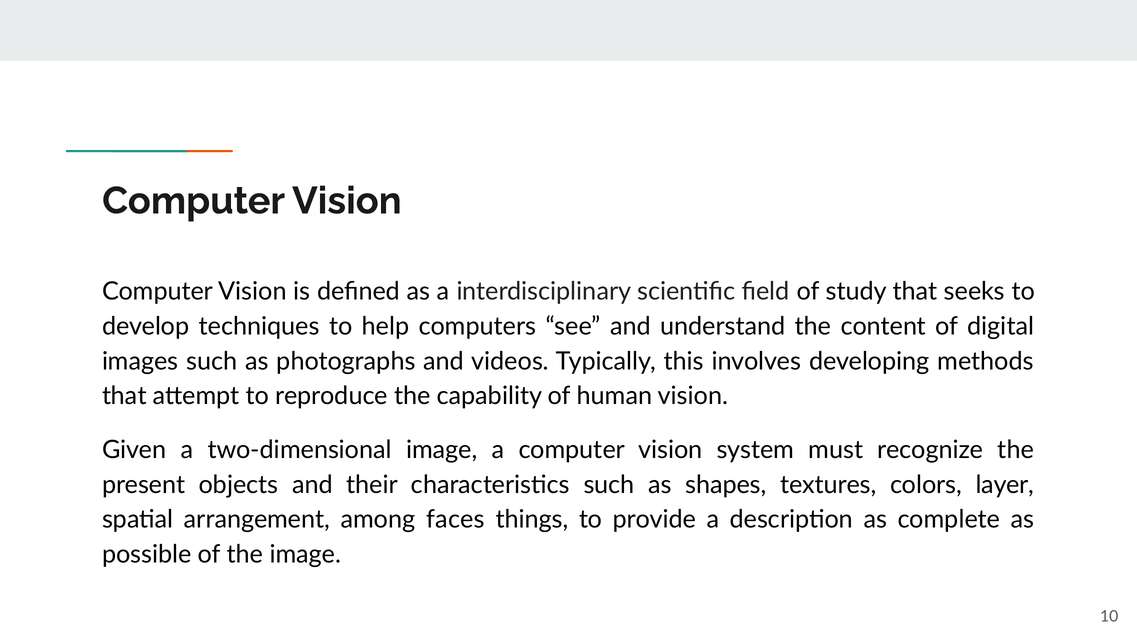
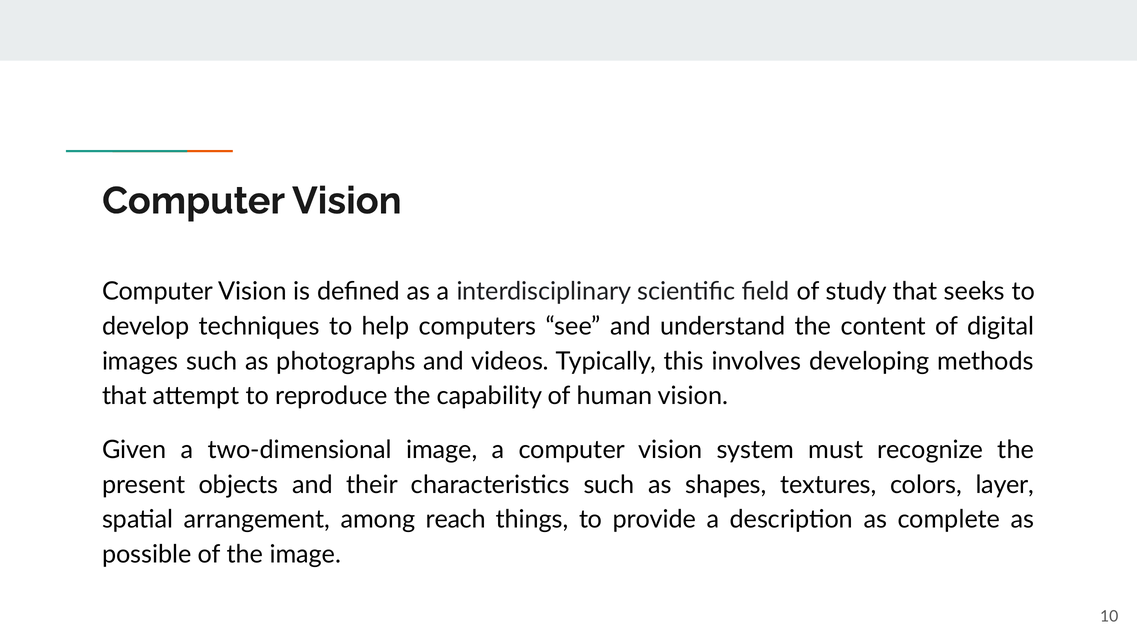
faces: faces -> reach
